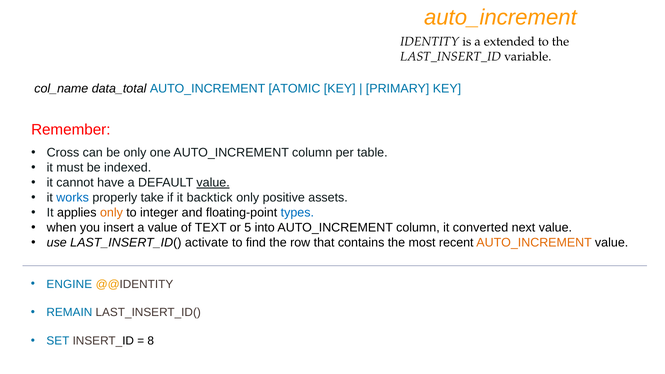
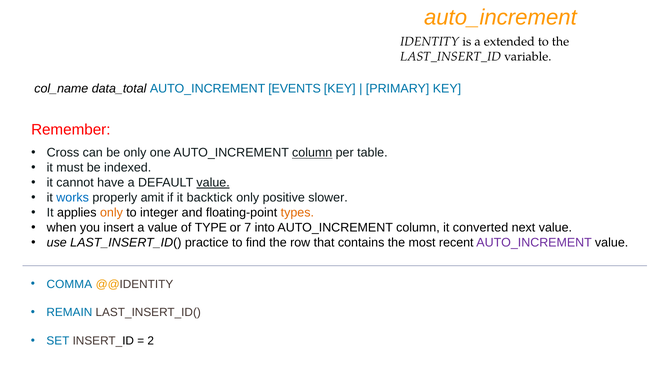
ATOMIC: ATOMIC -> EVENTS
column at (312, 153) underline: none -> present
take: take -> amit
assets: assets -> slower
types colour: blue -> orange
TEXT: TEXT -> TYPE
5: 5 -> 7
activate: activate -> practice
AUTO_INCREMENT at (534, 243) colour: orange -> purple
ENGINE: ENGINE -> COMMA
8: 8 -> 2
